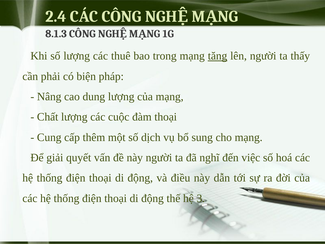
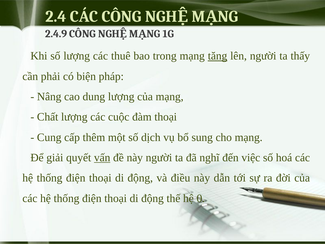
8.1.3: 8.1.3 -> 2.4.9
vấn underline: none -> present
3: 3 -> 0
